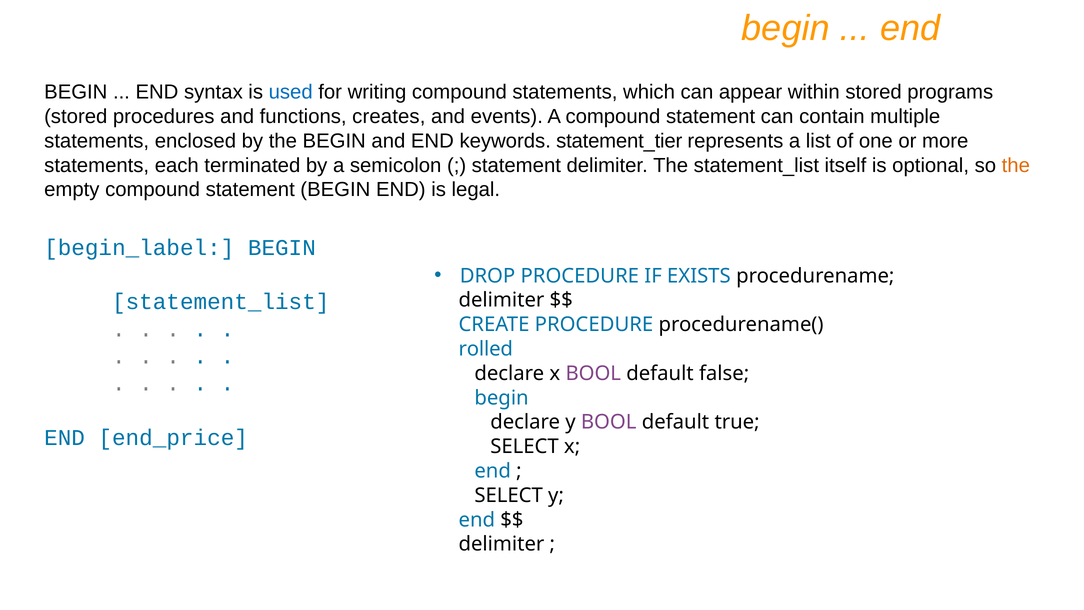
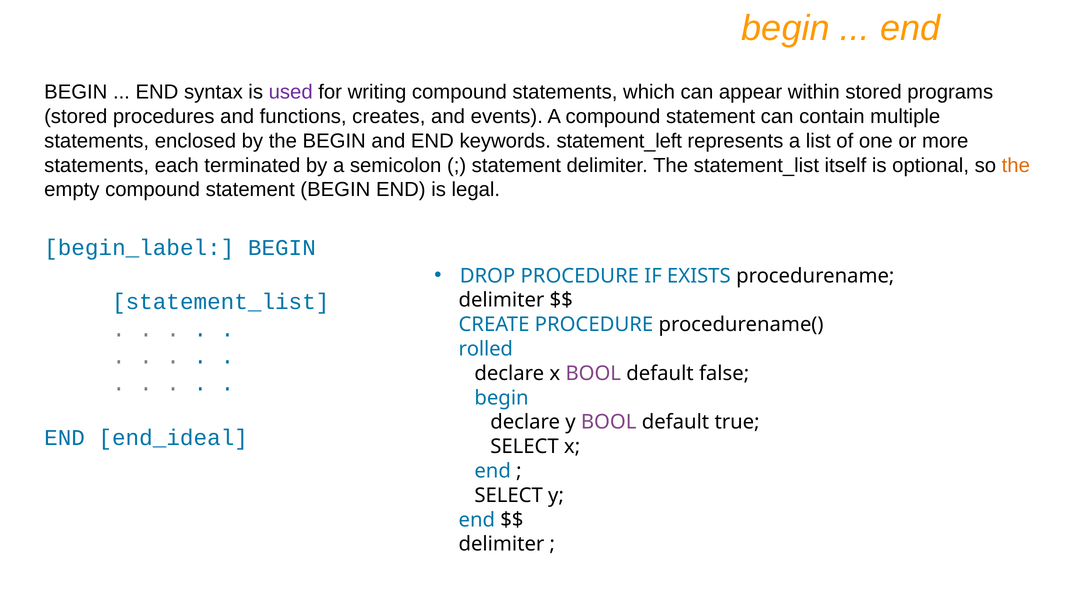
used colour: blue -> purple
statement_tier: statement_tier -> statement_left
end_price: end_price -> end_ideal
